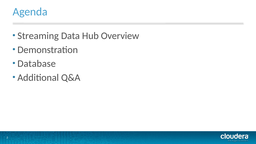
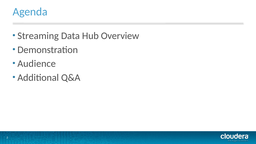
Database: Database -> Audience
